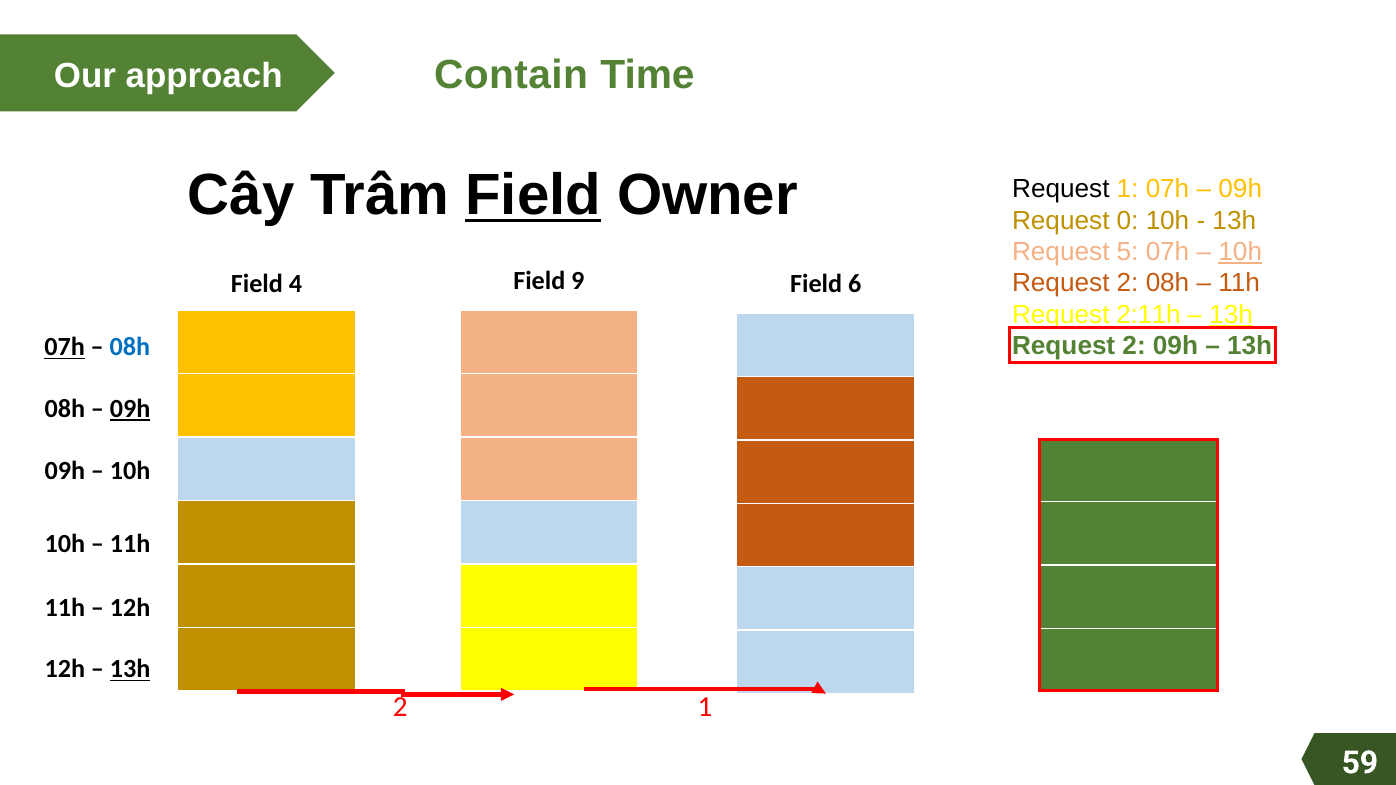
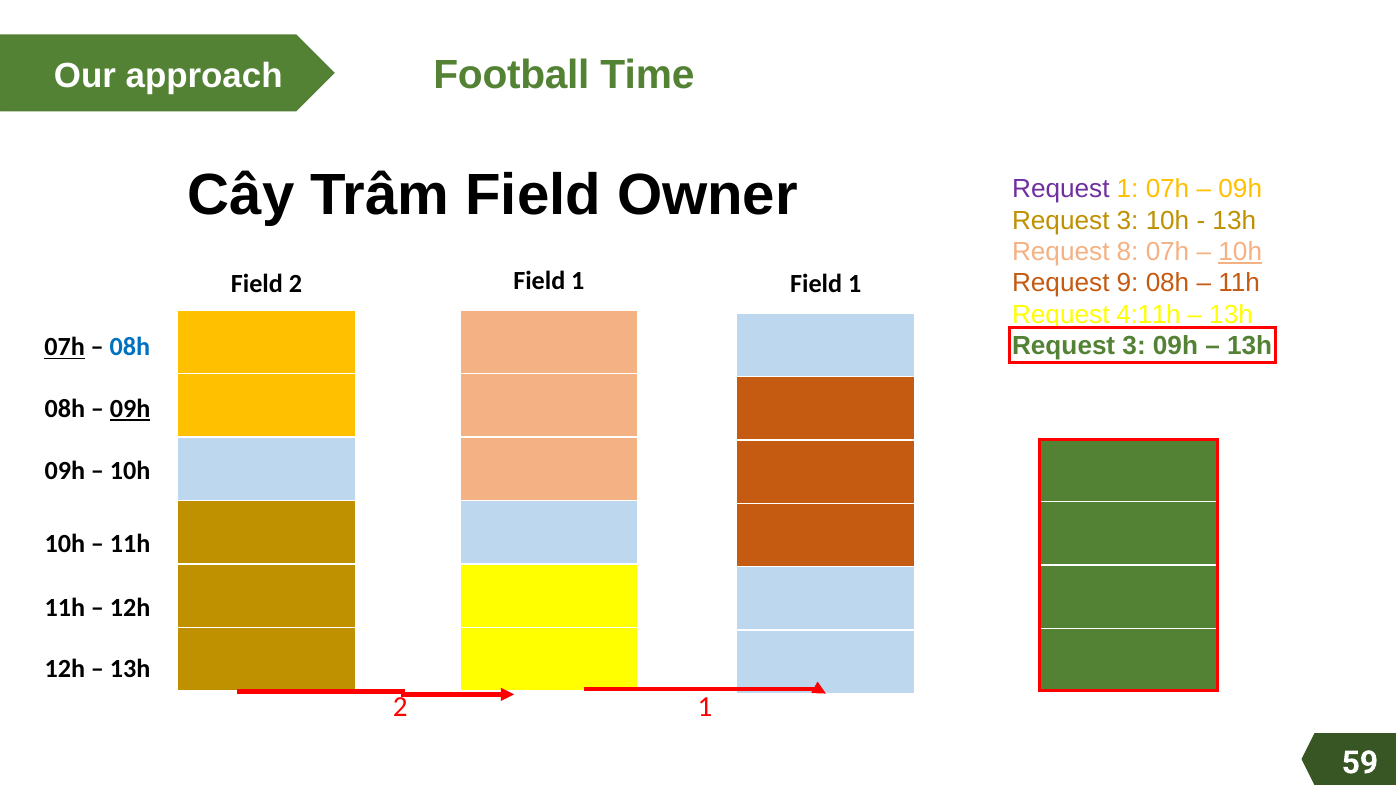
Contain: Contain -> Football
Field at (533, 195) underline: present -> none
Request at (1061, 189) colour: black -> purple
0 at (1128, 221): 0 -> 3
5: 5 -> 8
2 at (1128, 283): 2 -> 9
Field 4: 4 -> 2
9 at (578, 281): 9 -> 1
6 at (855, 284): 6 -> 1
2:11h: 2:11h -> 4:11h
13h at (1231, 315) underline: present -> none
2 at (1134, 346): 2 -> 3
13h at (130, 670) underline: present -> none
